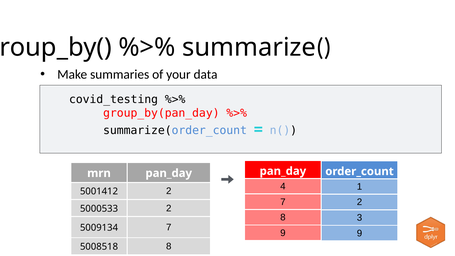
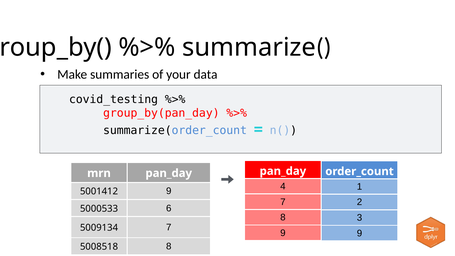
5001412 2: 2 -> 9
5000533 2: 2 -> 6
